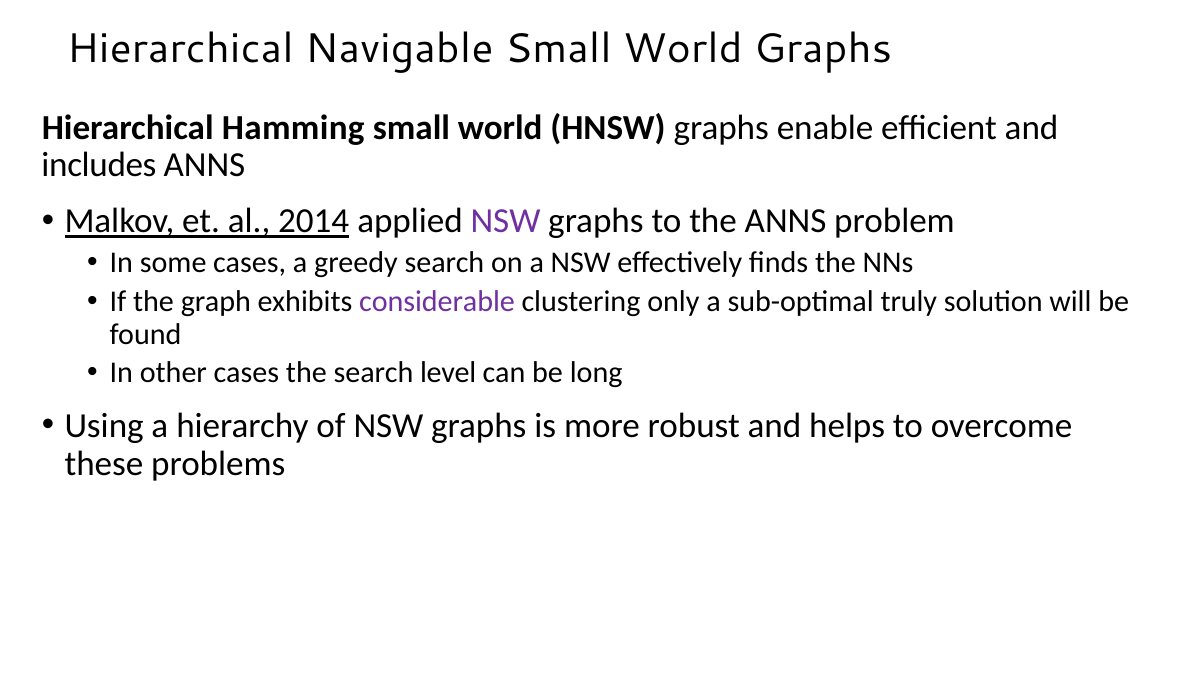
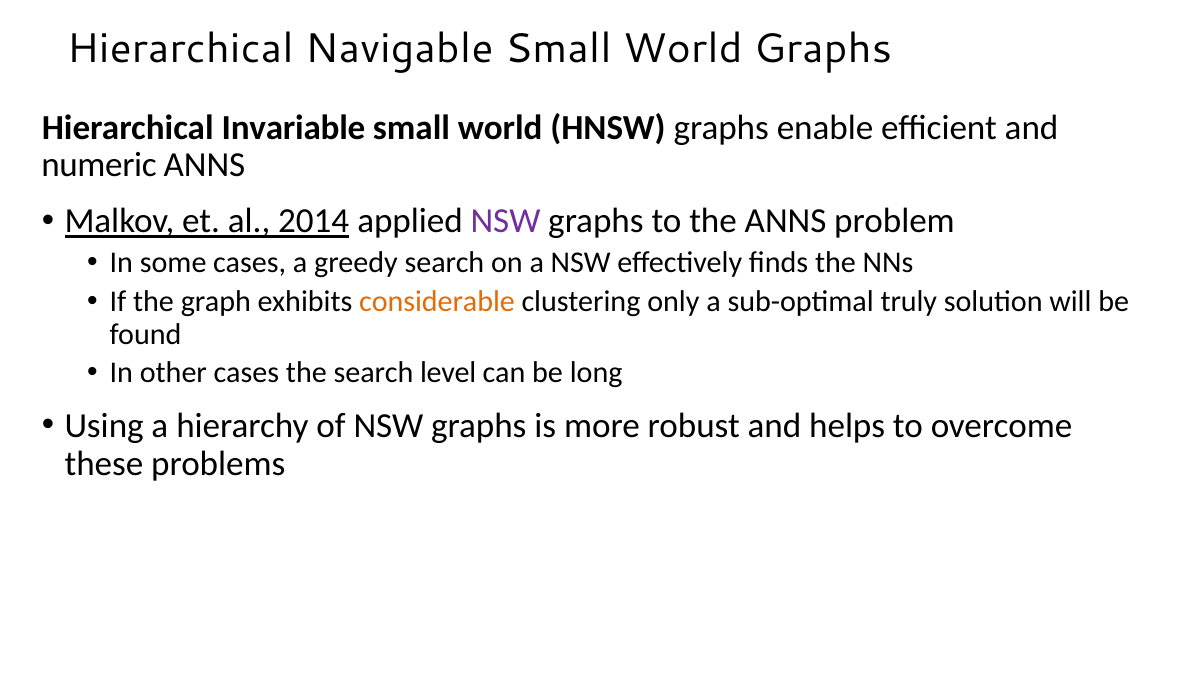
Hamming: Hamming -> Invariable
includes: includes -> numeric
considerable colour: purple -> orange
